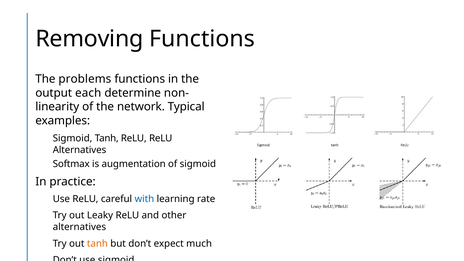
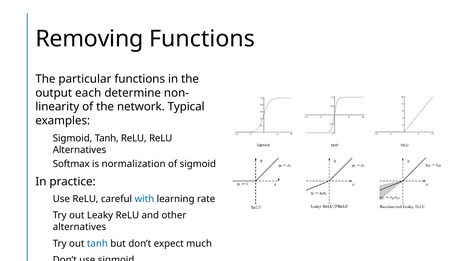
problems: problems -> particular
augmentation: augmentation -> normalization
tanh at (97, 244) colour: orange -> blue
